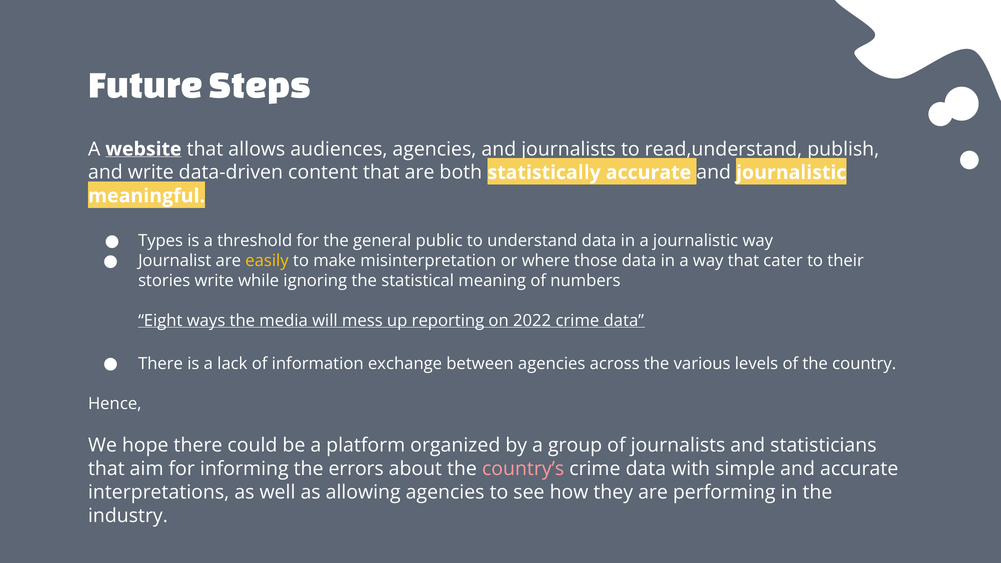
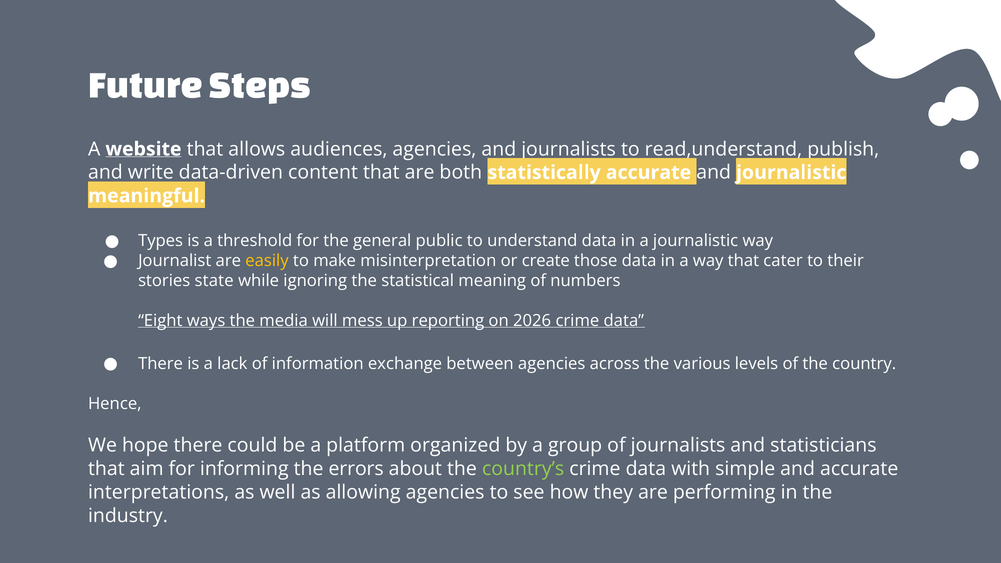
where: where -> create
stories write: write -> state
2022: 2022 -> 2026
country’s colour: pink -> light green
